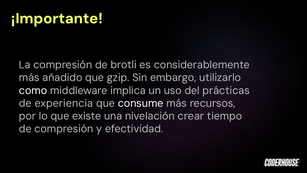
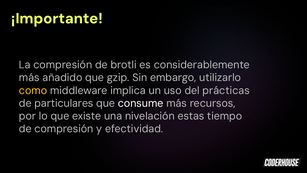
como colour: white -> yellow
experiencia: experiencia -> particulares
crear: crear -> estas
